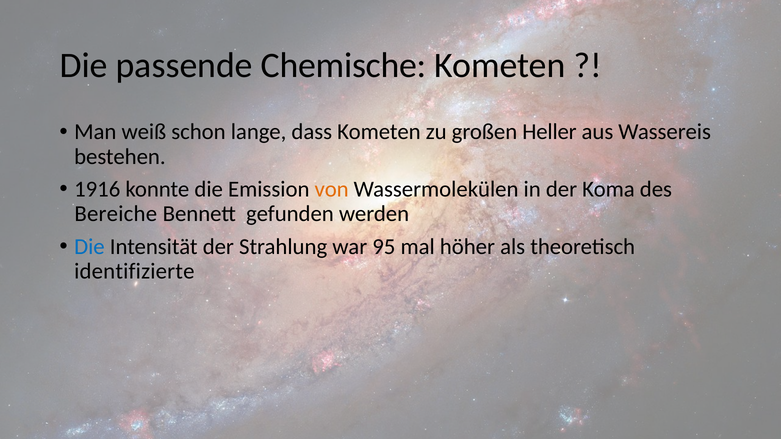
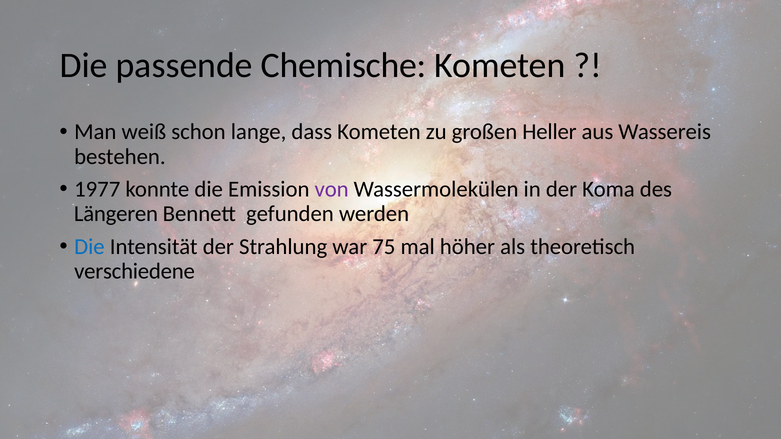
1916: 1916 -> 1977
von colour: orange -> purple
Bereiche: Bereiche -> Längeren
95: 95 -> 75
identifizierte: identifizierte -> verschiedene
